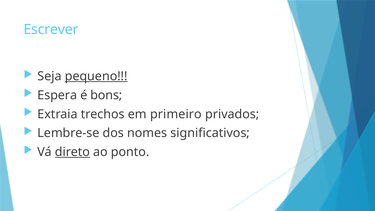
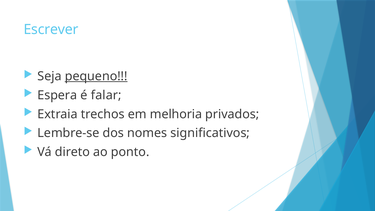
bons: bons -> falar
primeiro: primeiro -> melhoria
direto underline: present -> none
